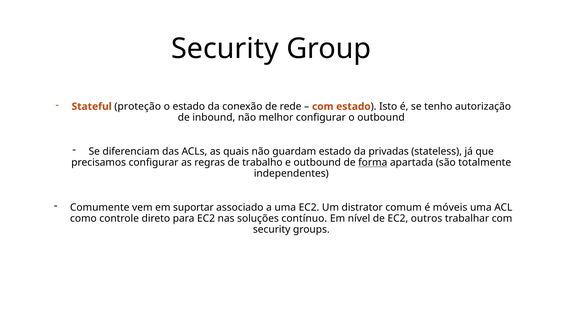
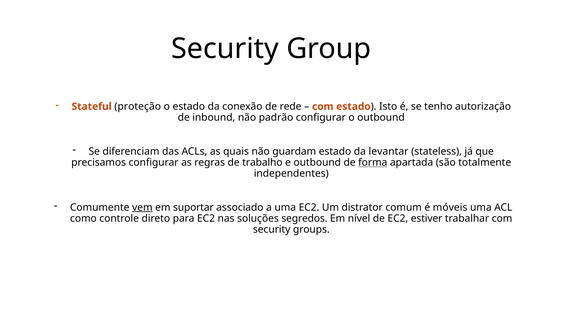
melhor: melhor -> padrão
privadas: privadas -> levantar
vem underline: none -> present
contínuo: contínuo -> segredos
outros: outros -> estiver
